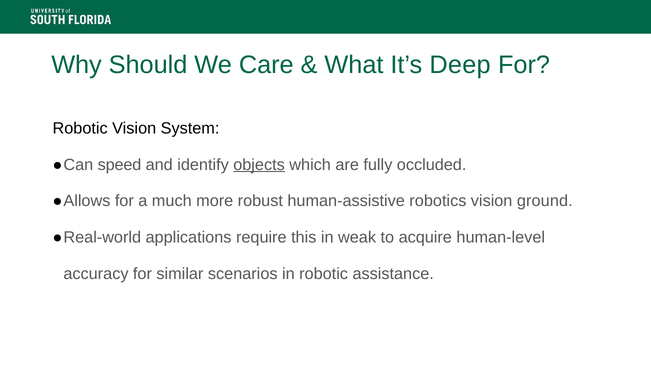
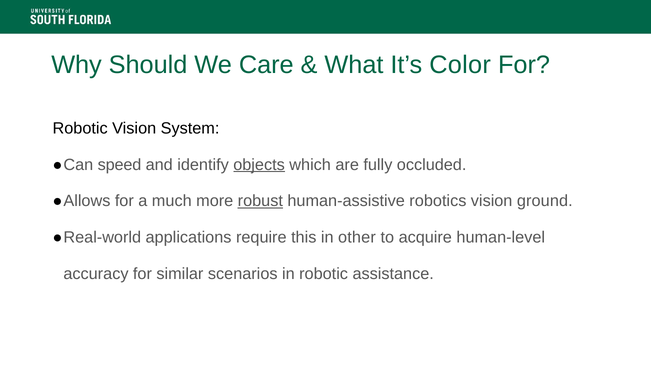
Deep: Deep -> Color
robust underline: none -> present
weak: weak -> other
